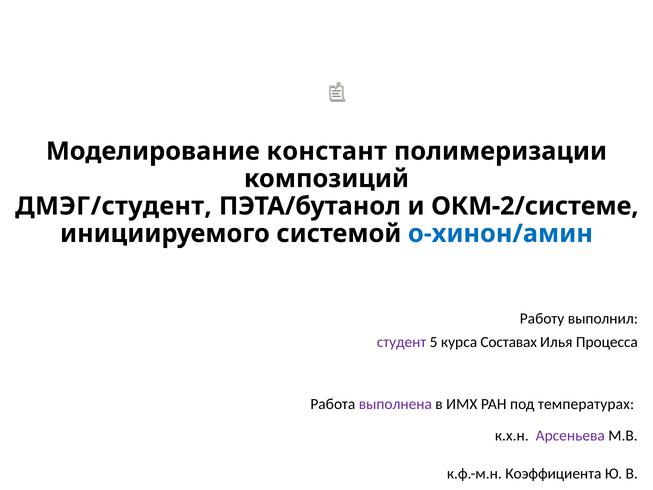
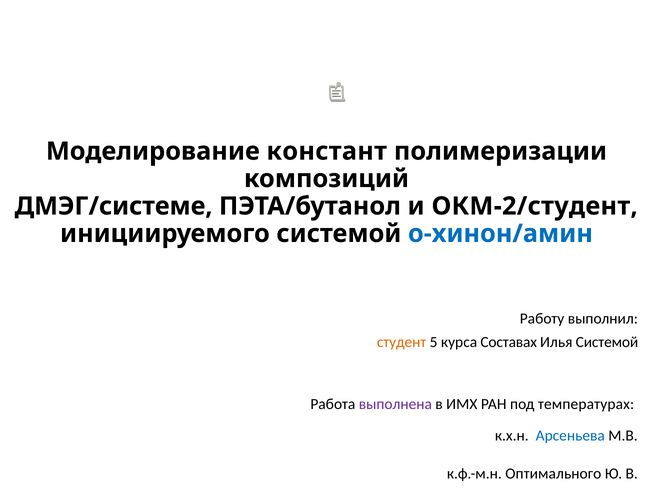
ДМЭГ/студент: ДМЭГ/студент -> ДМЭГ/системе
ОКМ-2/системе: ОКМ-2/системе -> ОКМ-2/студент
студент colour: purple -> orange
Илья Процесса: Процесса -> Системой
Арсеньева colour: purple -> blue
Коэффициента: Коэффициента -> Оптимального
